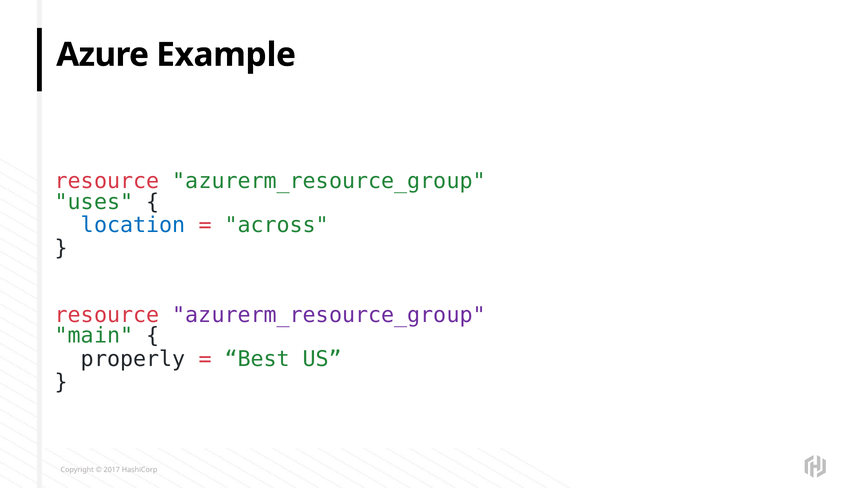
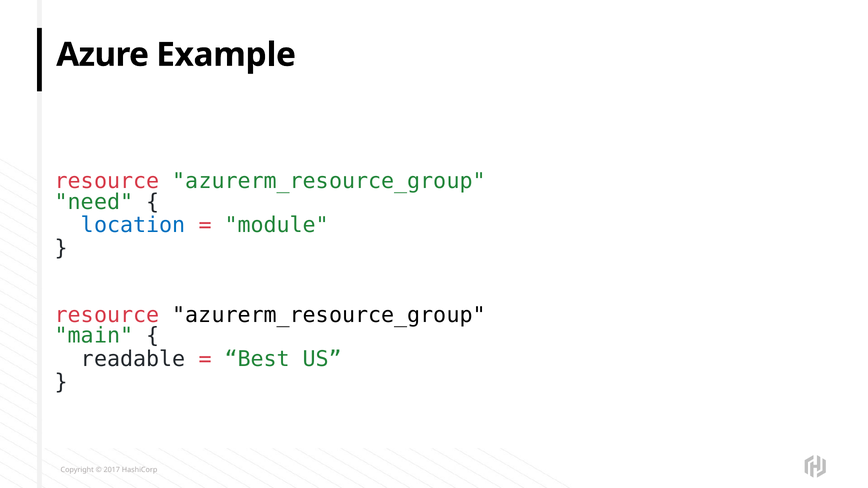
uses: uses -> need
across: across -> module
azurerm_resource_group at (329, 315) colour: purple -> black
properly: properly -> readable
